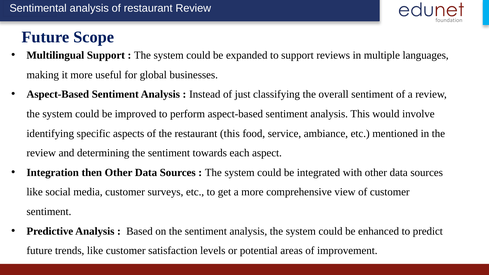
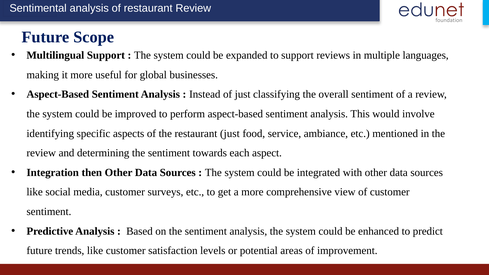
restaurant this: this -> just
